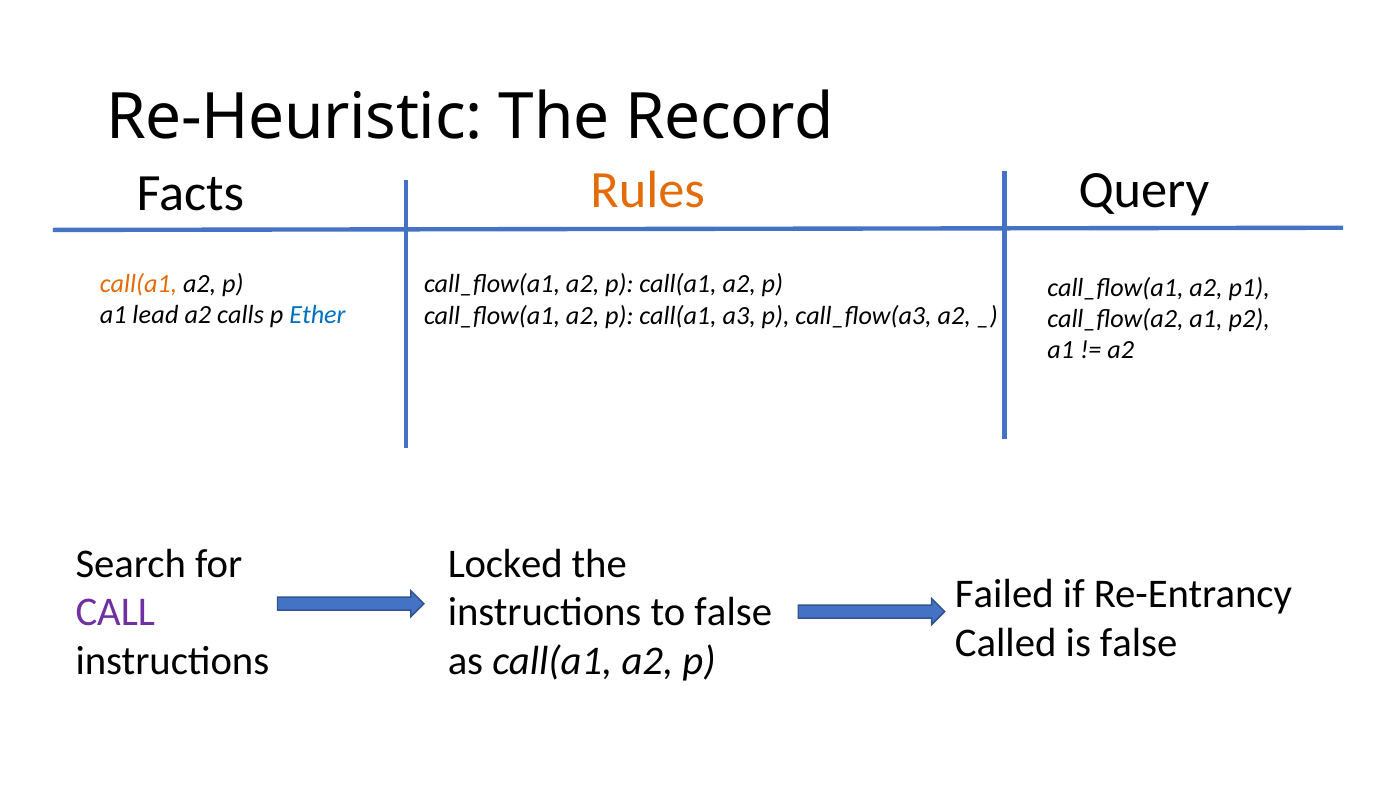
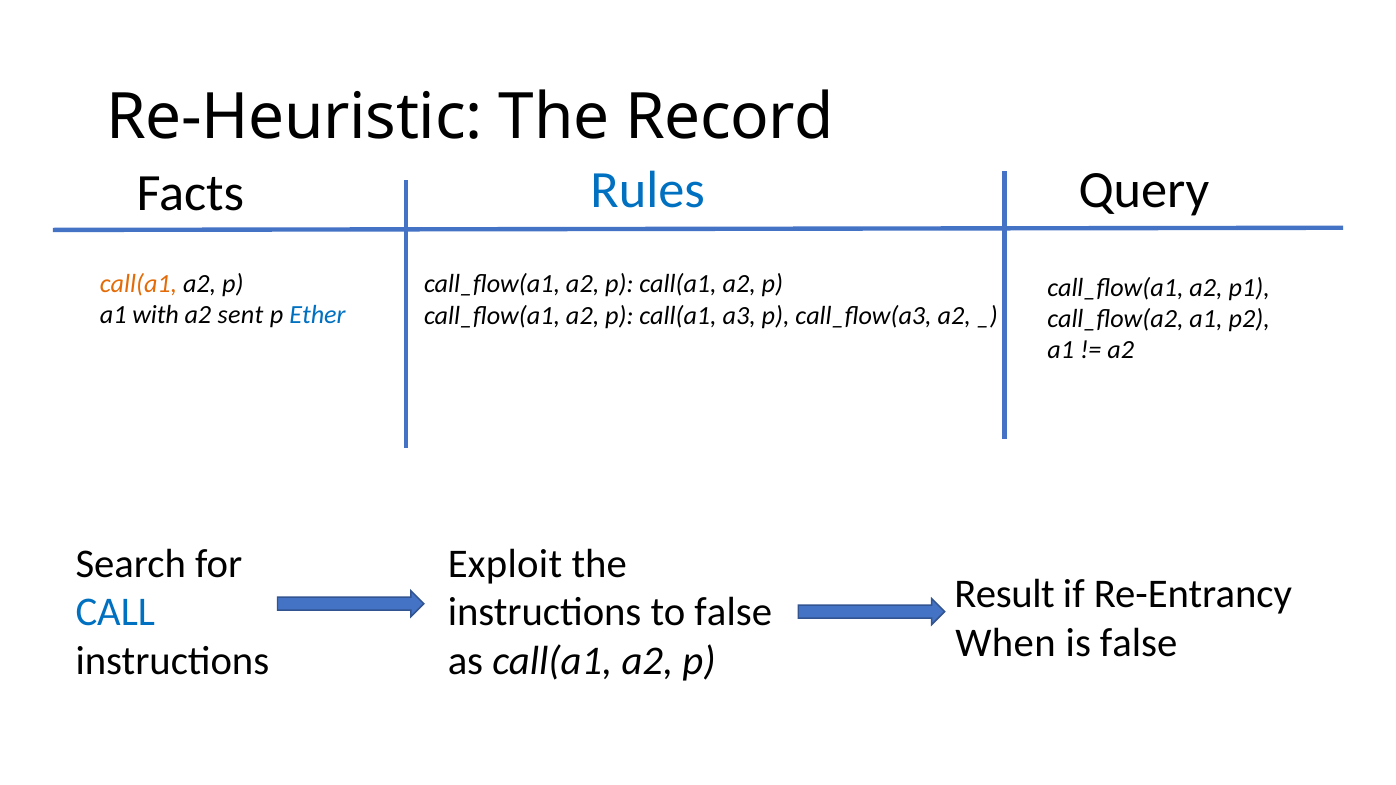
Rules colour: orange -> blue
lead: lead -> with
calls: calls -> sent
Locked: Locked -> Exploit
Failed: Failed -> Result
CALL colour: purple -> blue
Called: Called -> When
